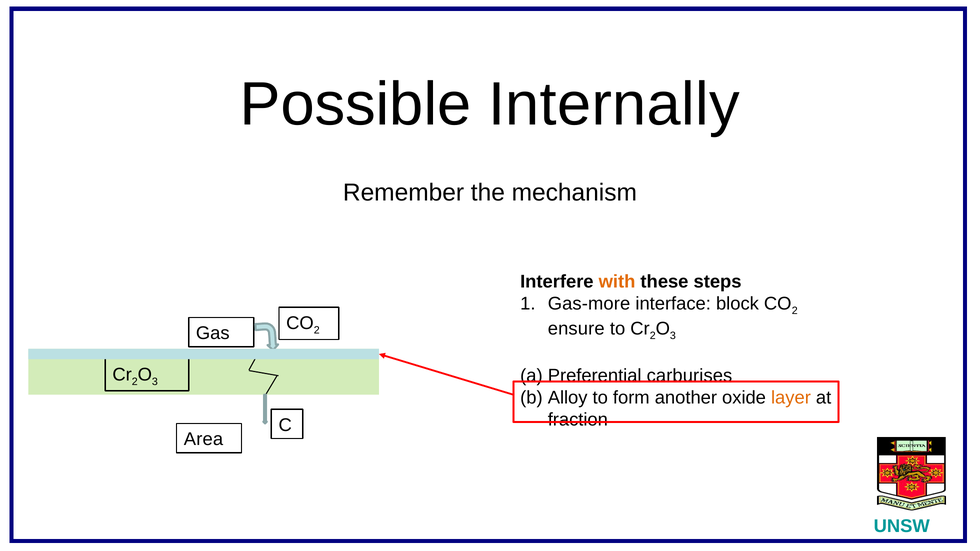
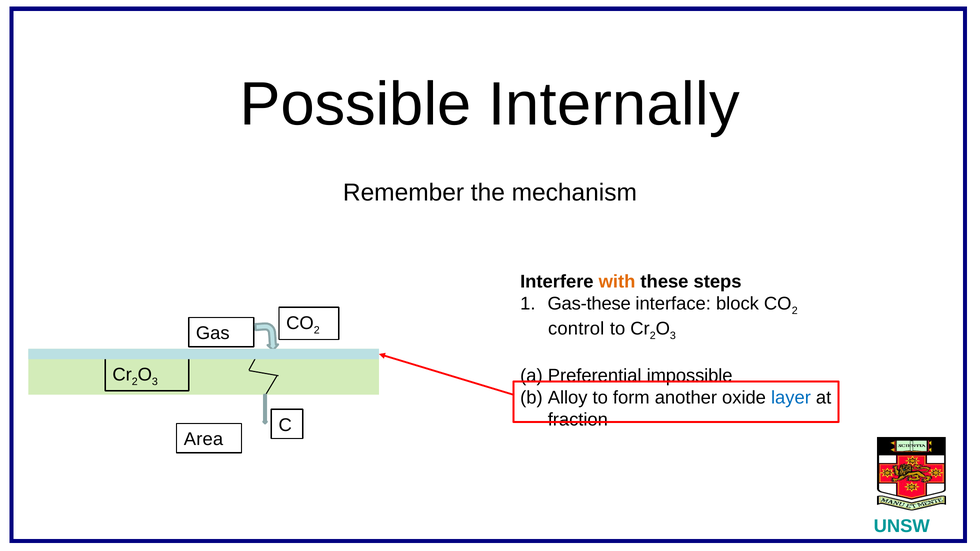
Gas-more: Gas-more -> Gas-these
ensure: ensure -> control
carburises: carburises -> impossible
layer colour: orange -> blue
